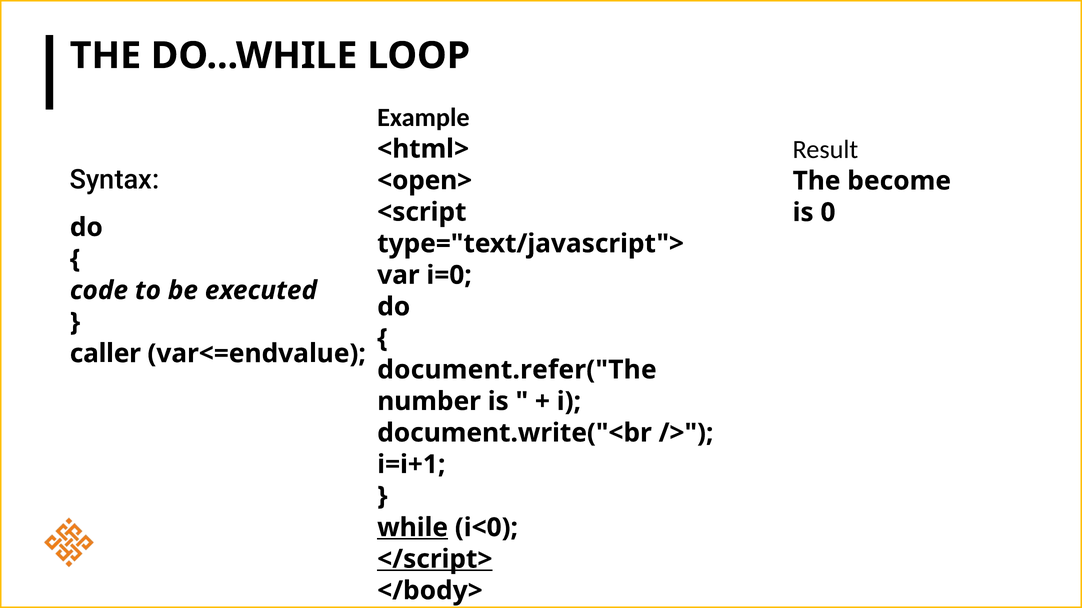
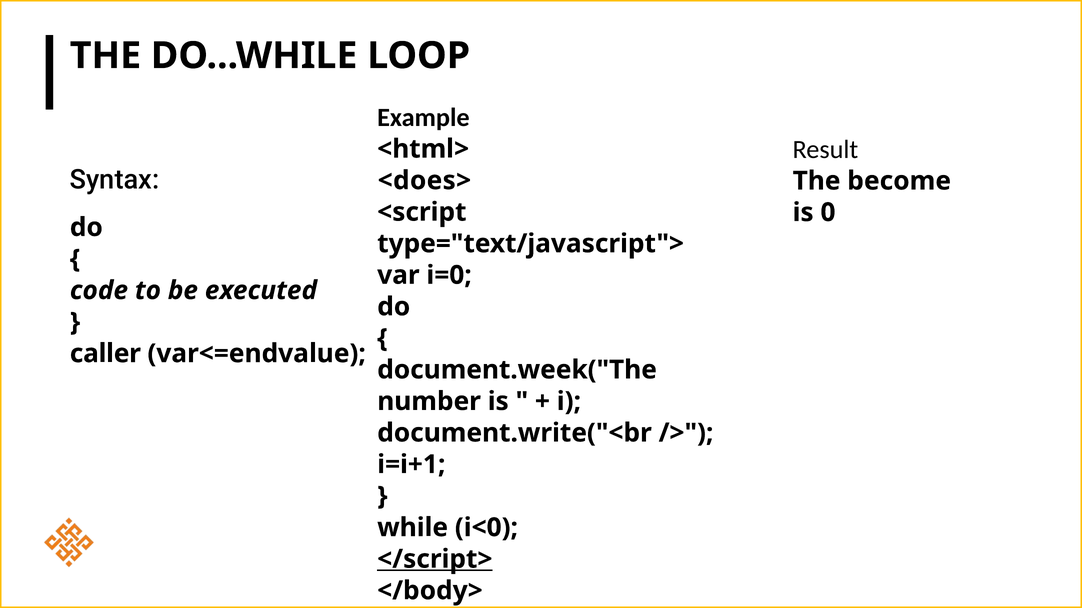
<open>: <open> -> <does>
document.refer("The: document.refer("The -> document.week("The
while underline: present -> none
